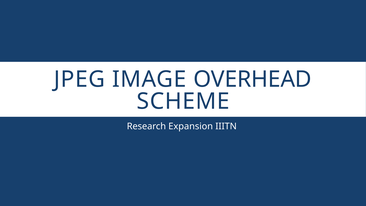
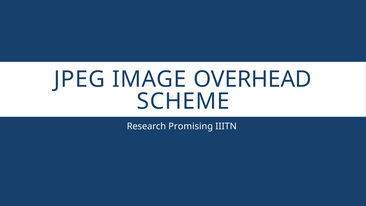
Expansion: Expansion -> Promising
